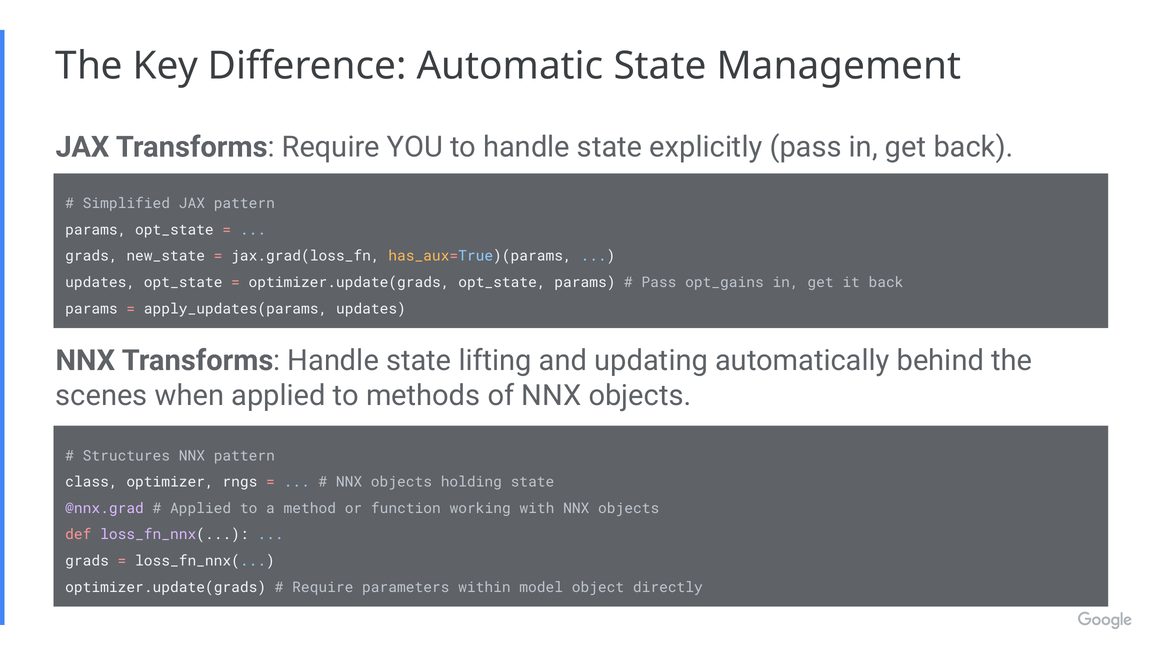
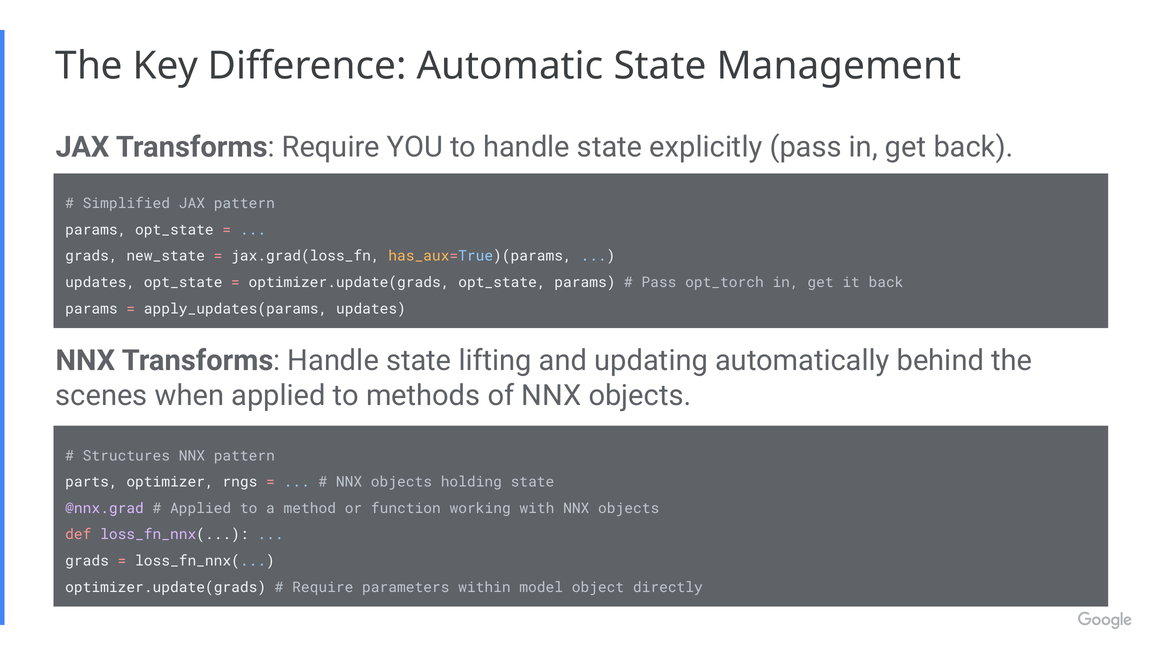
opt_gains: opt_gains -> opt_torch
class: class -> parts
